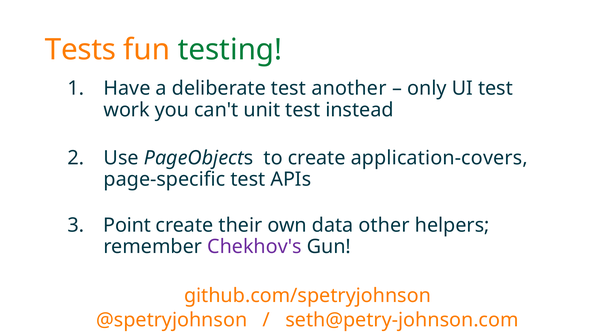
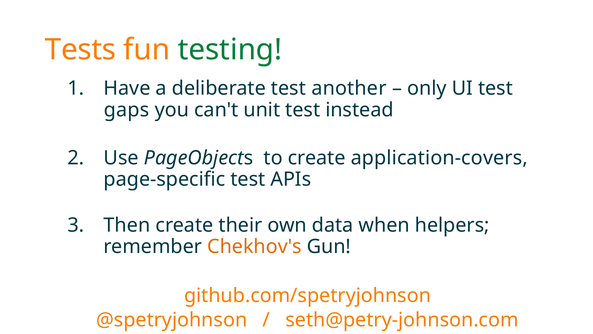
work: work -> gaps
Point: Point -> Then
other: other -> when
Chekhov's colour: purple -> orange
